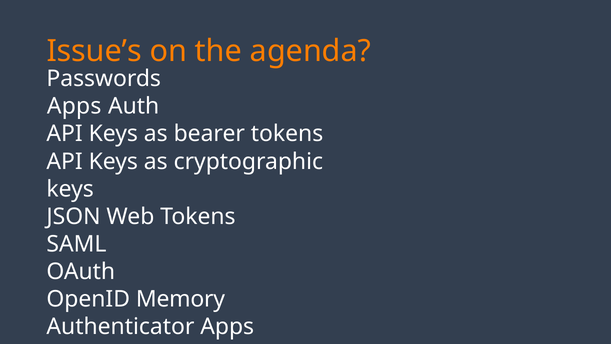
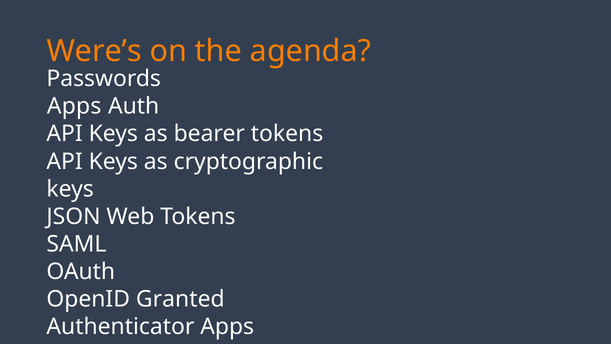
Issue’s: Issue’s -> Were’s
Memory: Memory -> Granted
